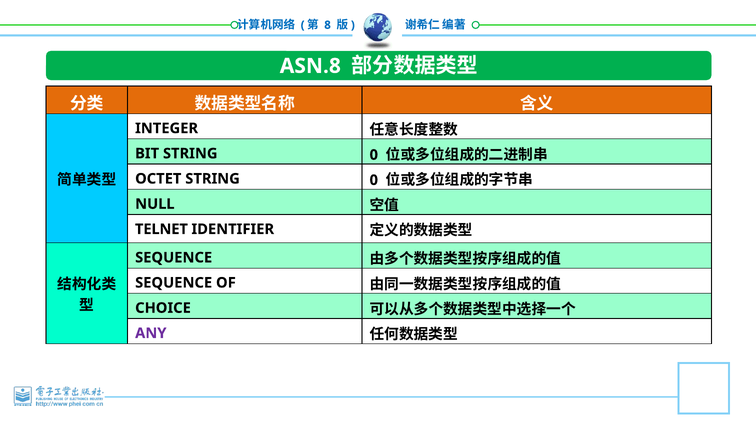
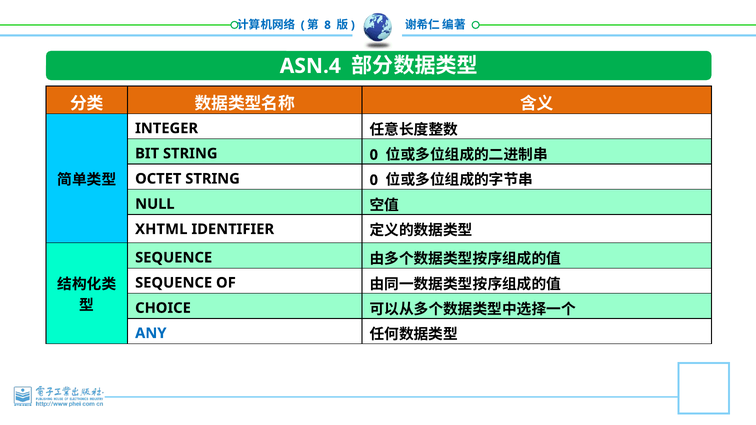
ASN.8: ASN.8 -> ASN.4
TELNET: TELNET -> XHTML
ANY colour: purple -> blue
